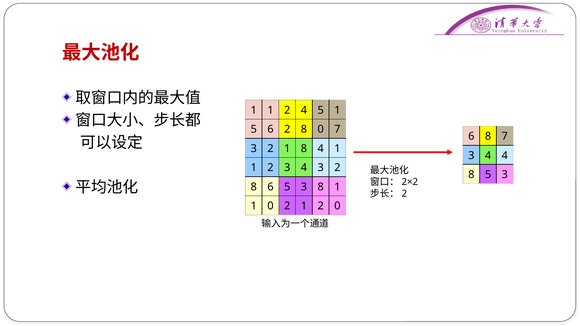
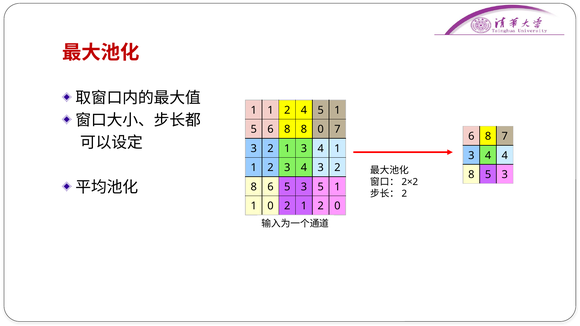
5 6 2: 2 -> 8
1 8: 8 -> 3
3 8: 8 -> 5
